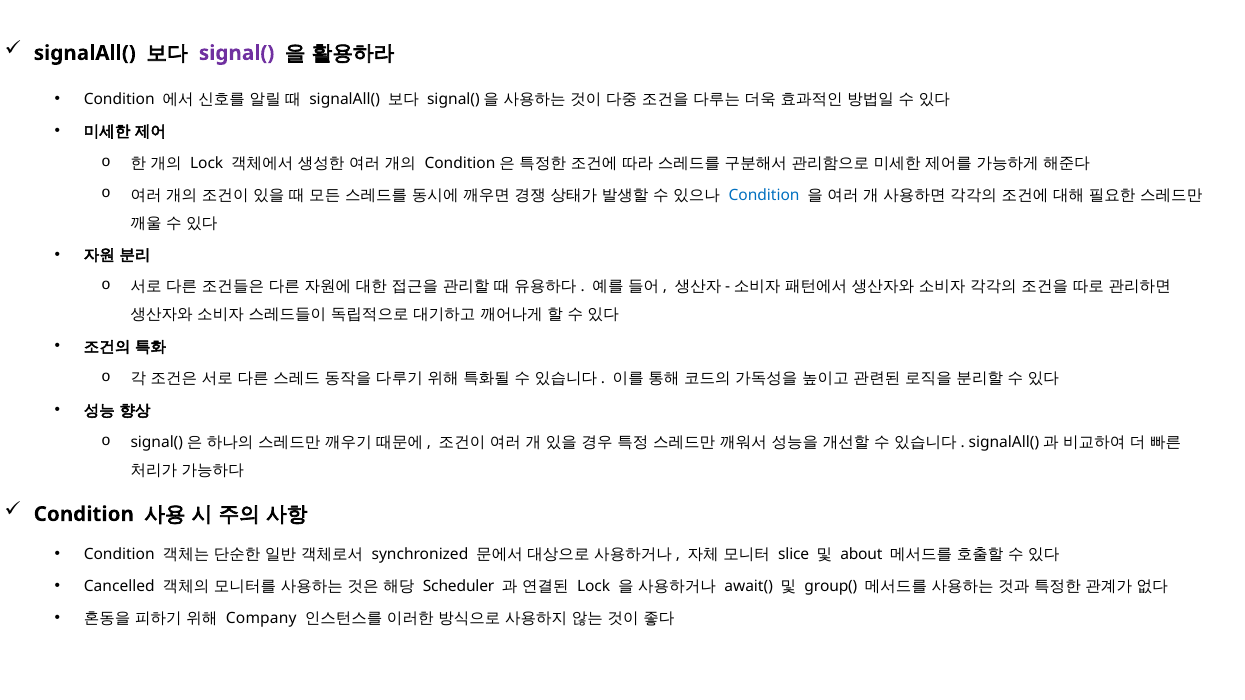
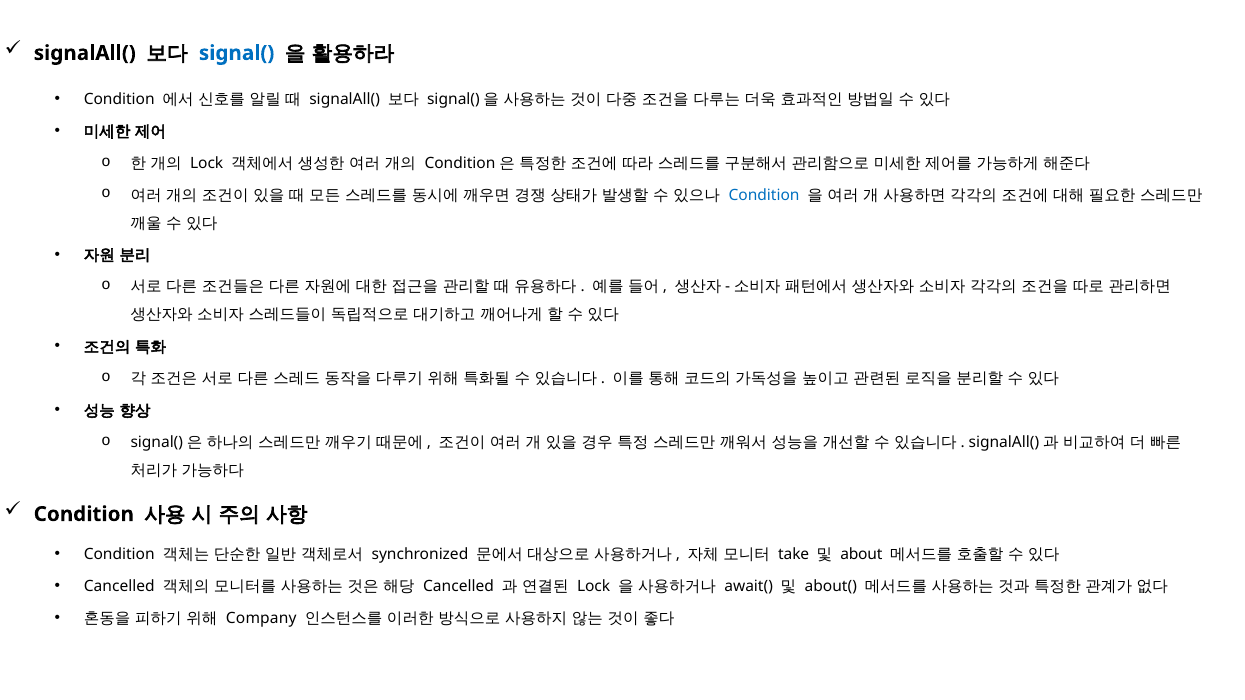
signal( colour: purple -> blue
slice: slice -> take
Scheduler at (459, 587): Scheduler -> Cancelled
group(: group( -> about(
